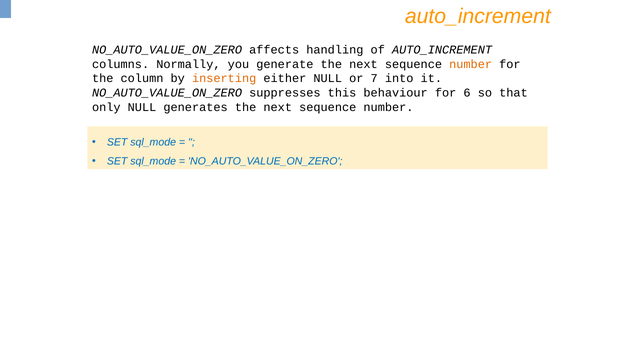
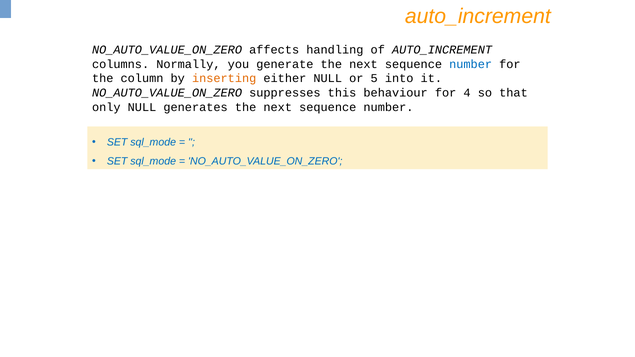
number at (471, 64) colour: orange -> blue
7: 7 -> 5
6: 6 -> 4
